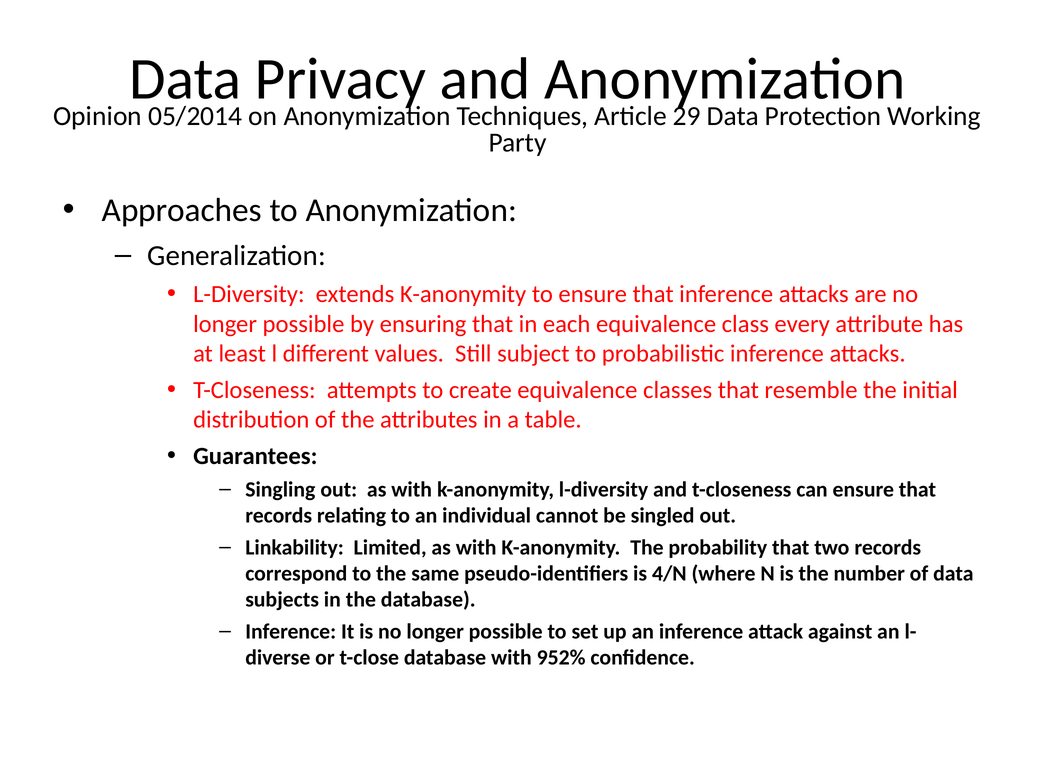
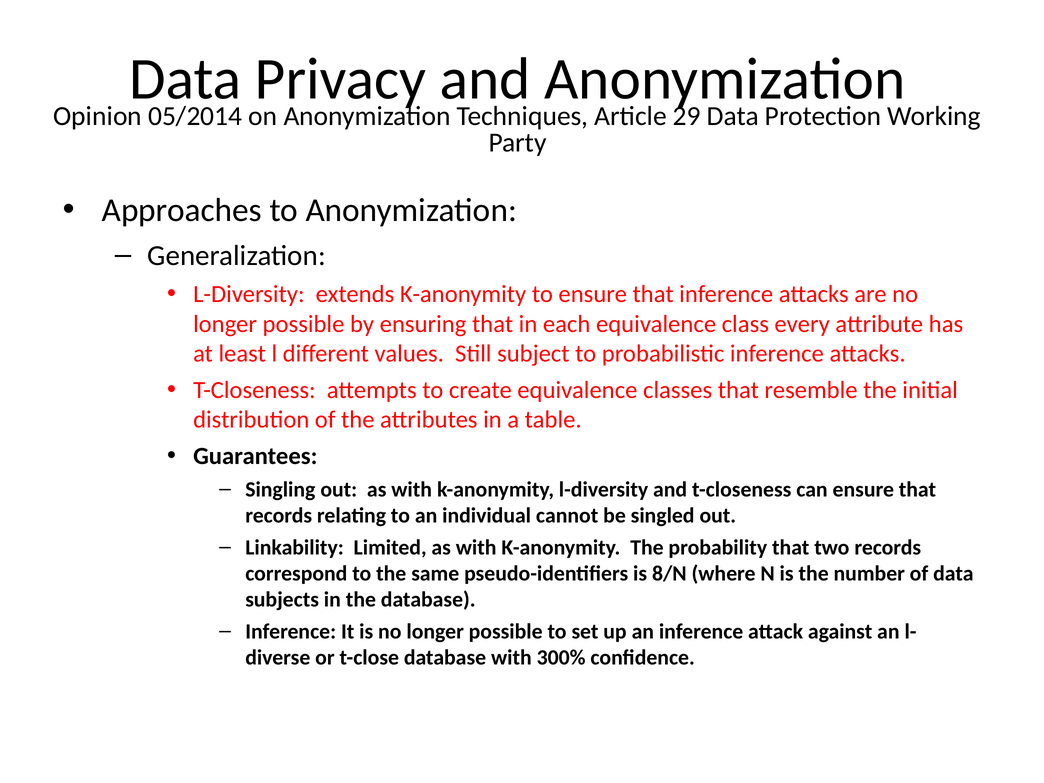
4/N: 4/N -> 8/N
952%: 952% -> 300%
